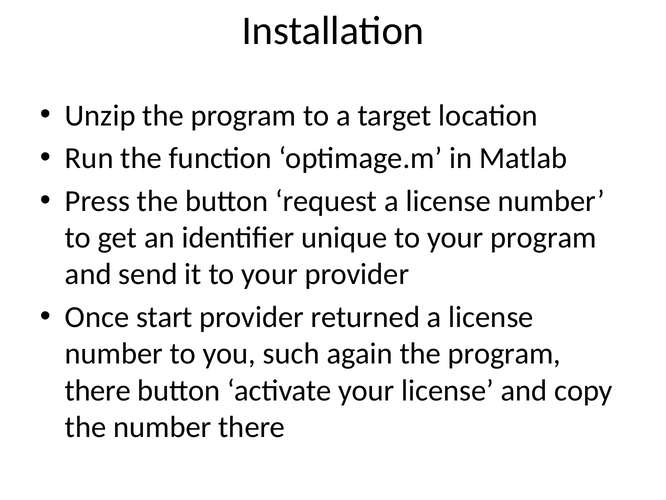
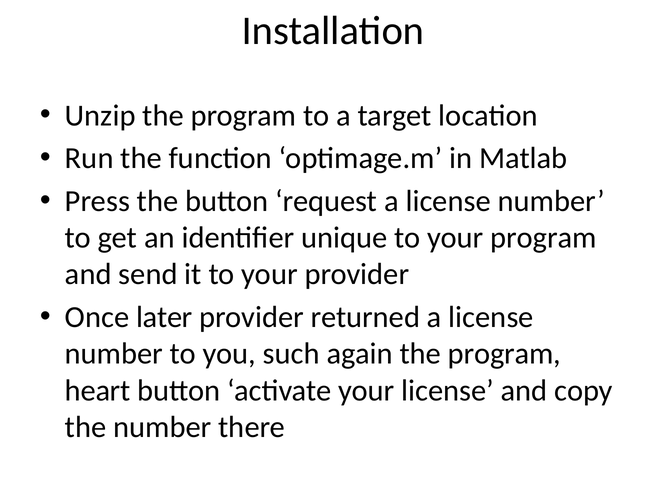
start: start -> later
there at (98, 390): there -> heart
